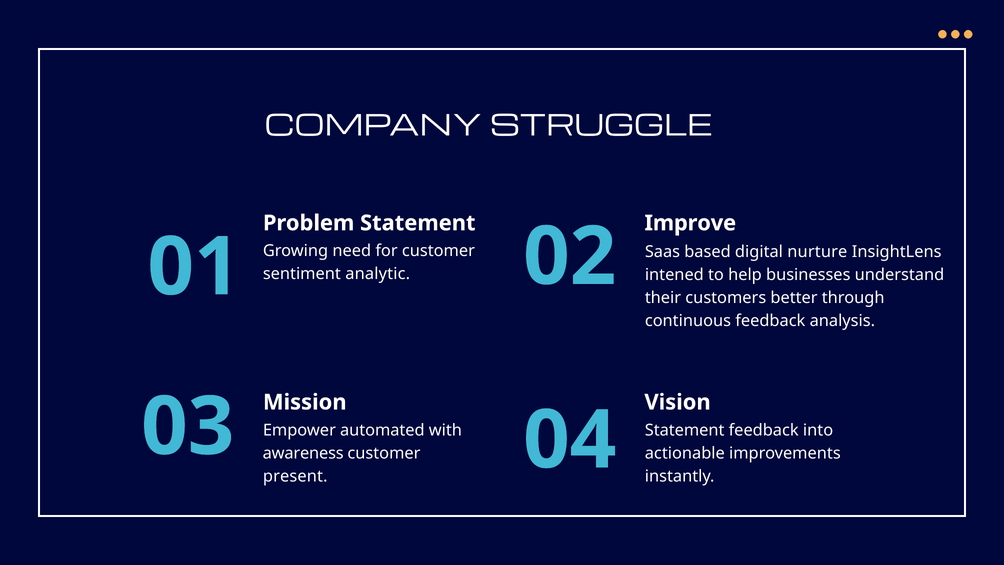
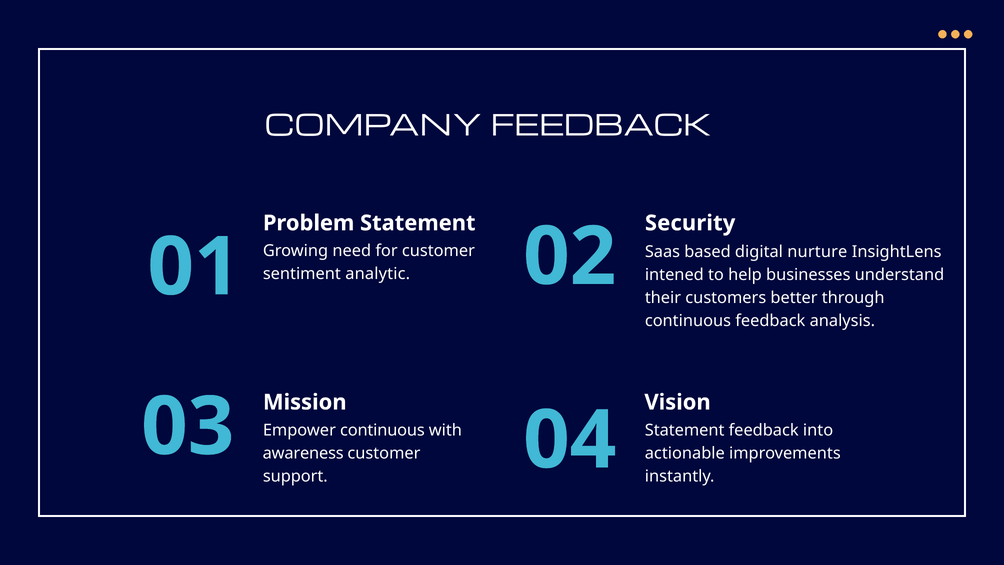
COMPANY STRUGGLE: STRUGGLE -> FEEDBACK
Improve: Improve -> Security
Empower automated: automated -> continuous
present: present -> support
